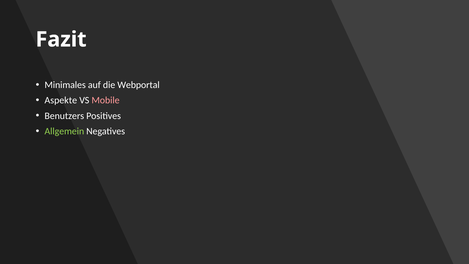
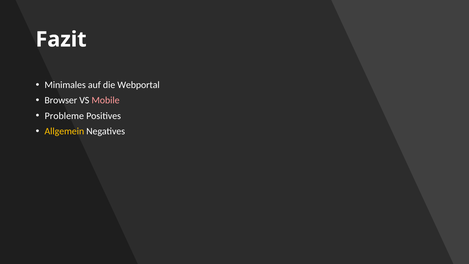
Aspekte: Aspekte -> Browser
Benutzers: Benutzers -> Probleme
Allgemein colour: light green -> yellow
